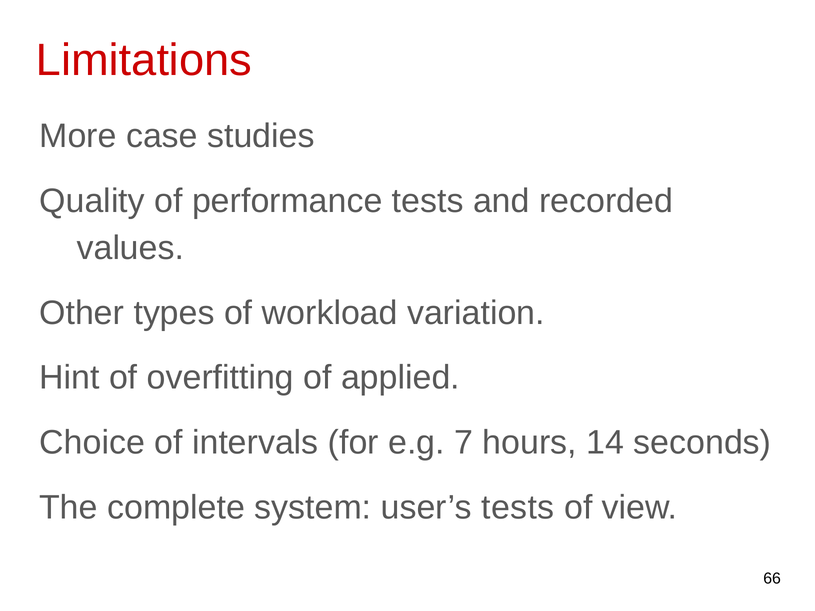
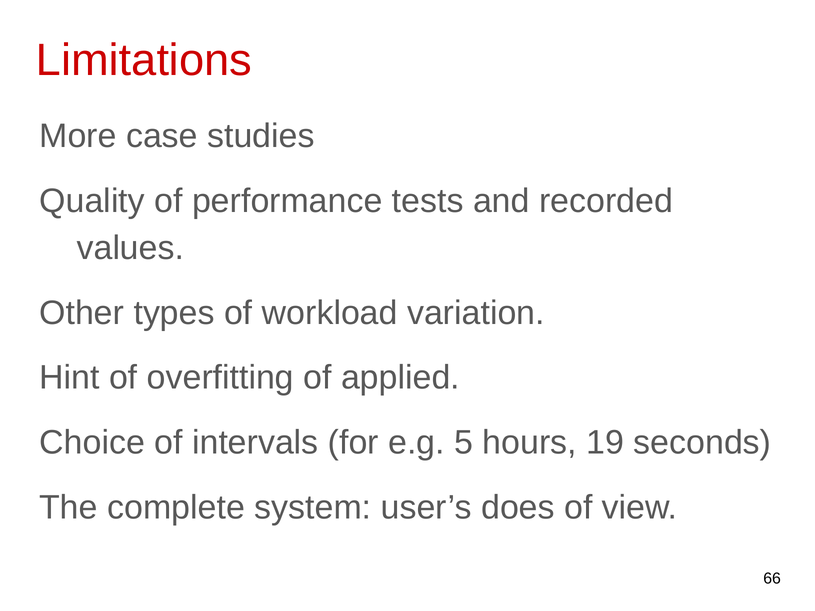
7: 7 -> 5
14: 14 -> 19
user’s tests: tests -> does
